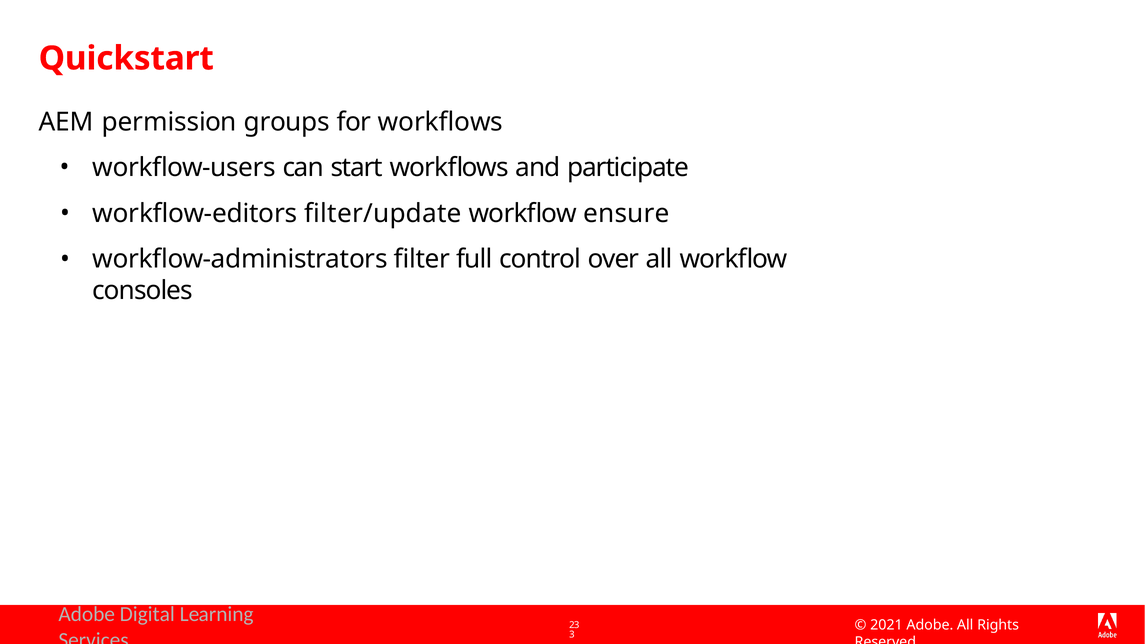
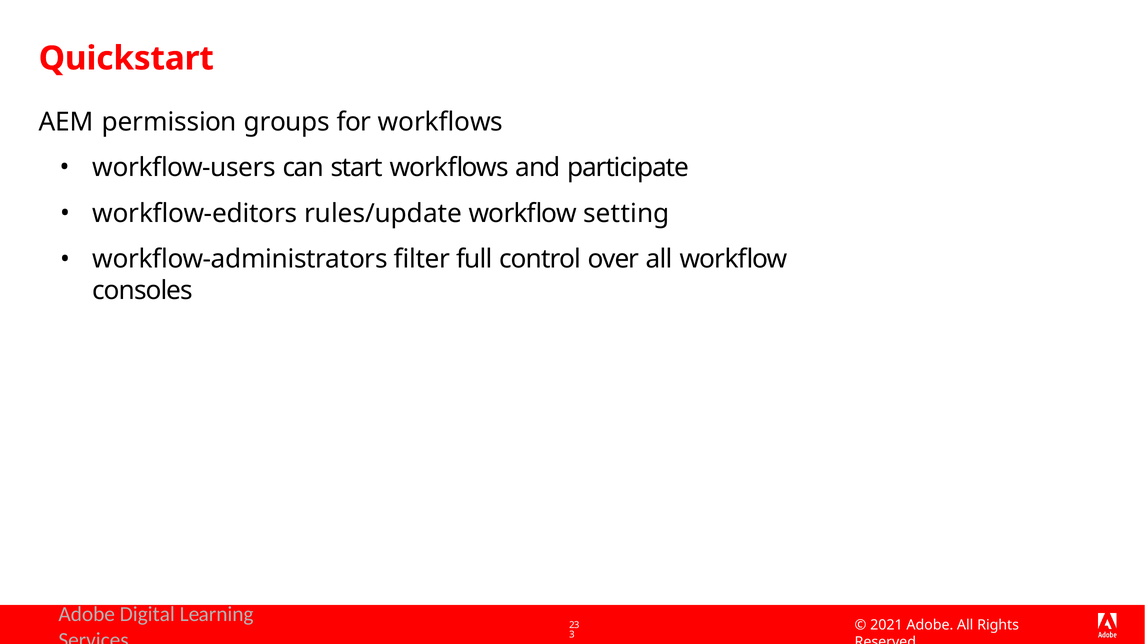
filter/update: filter/update -> rules/update
ensure: ensure -> setting
